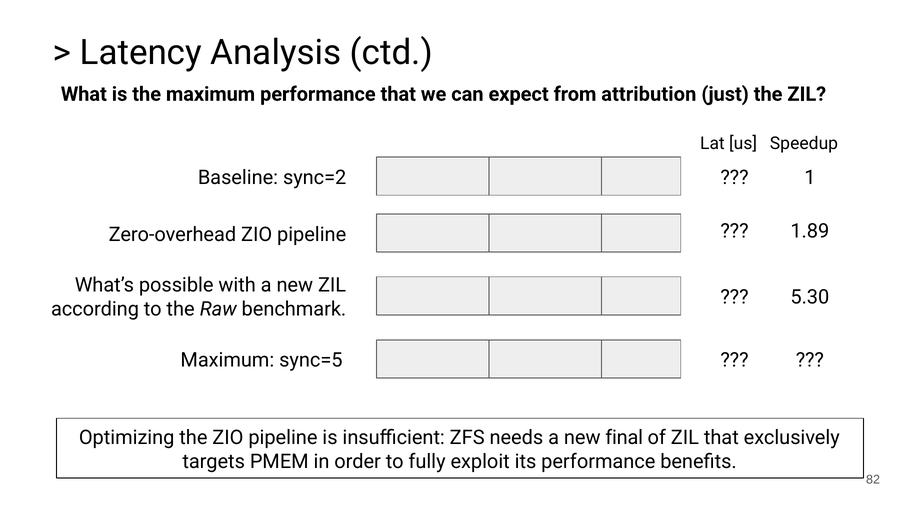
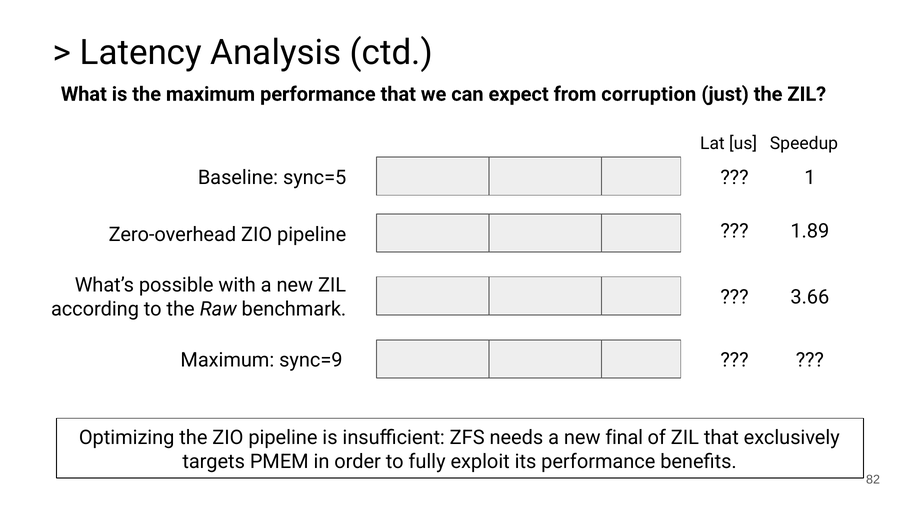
attribution: attribution -> corruption
sync=2: sync=2 -> sync=5
5.30: 5.30 -> 3.66
sync=5: sync=5 -> sync=9
